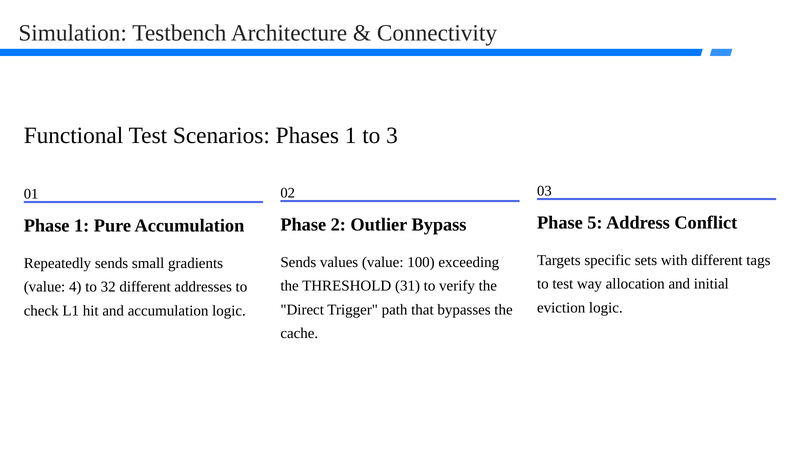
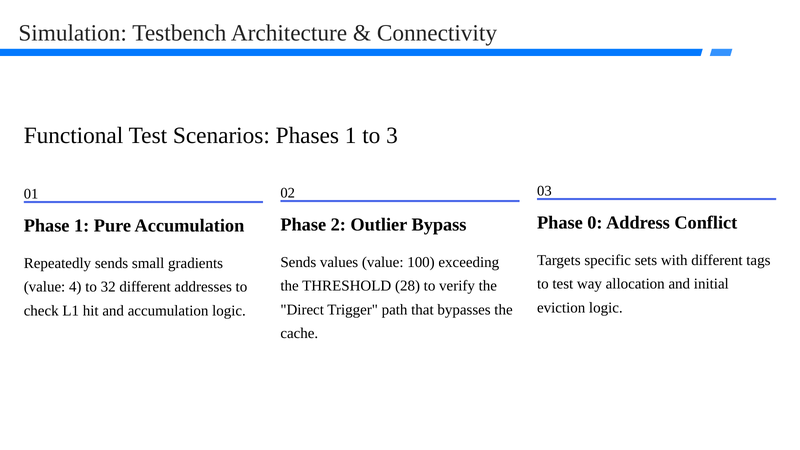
5: 5 -> 0
31: 31 -> 28
